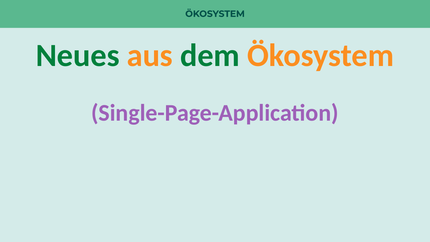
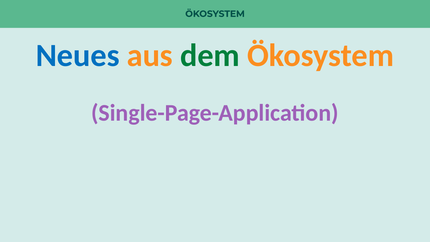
Neues colour: green -> blue
